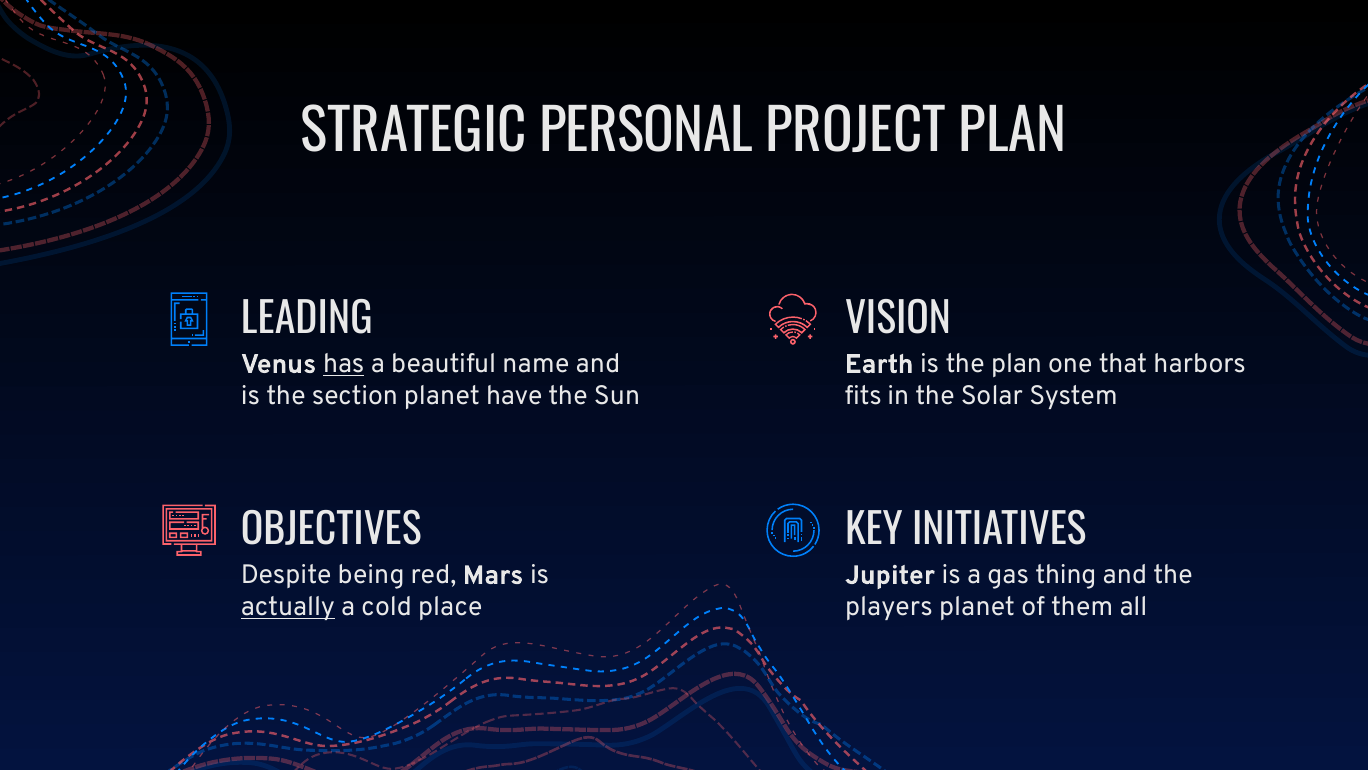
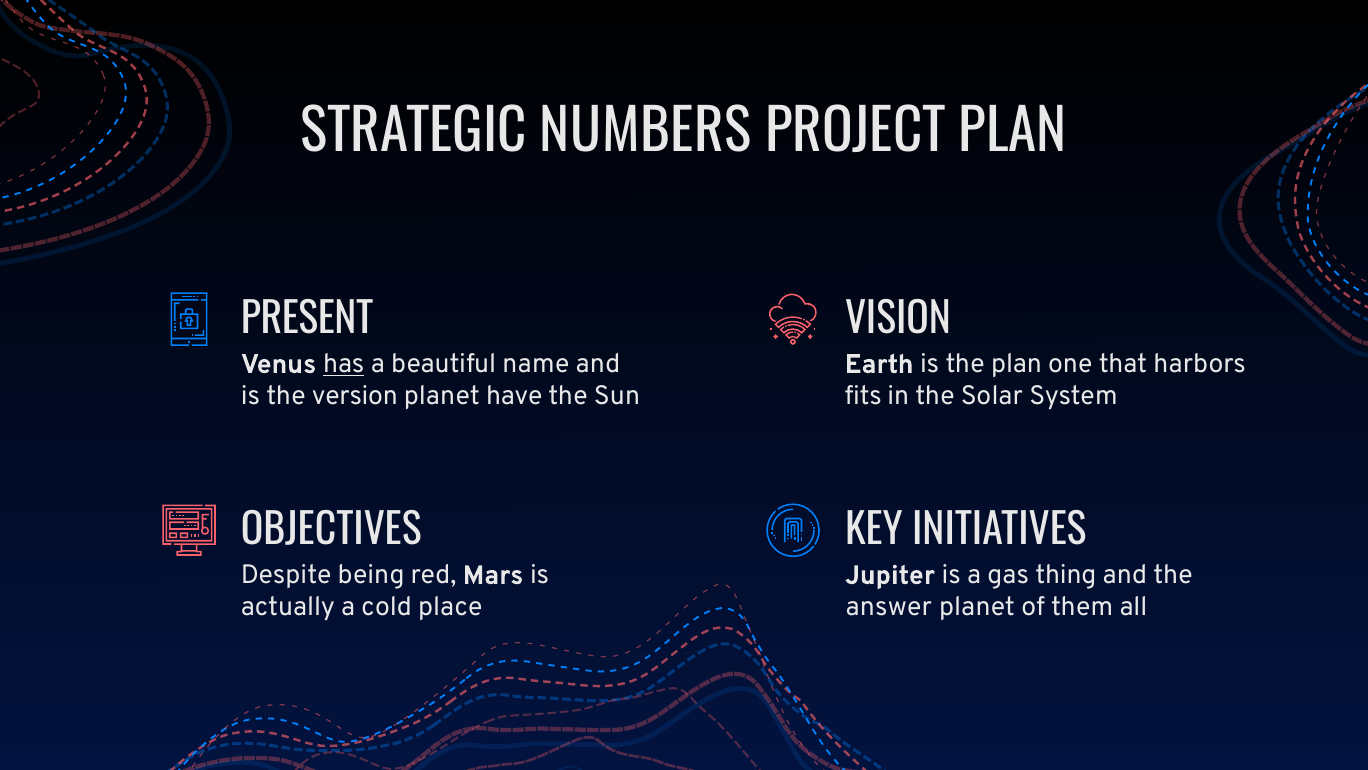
PERSONAL: PERSONAL -> NUMBERS
LEADING: LEADING -> PRESENT
section: section -> version
actually underline: present -> none
players: players -> answer
